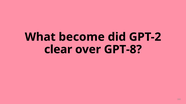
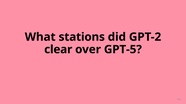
become: become -> stations
GPT-8: GPT-8 -> GPT-5
